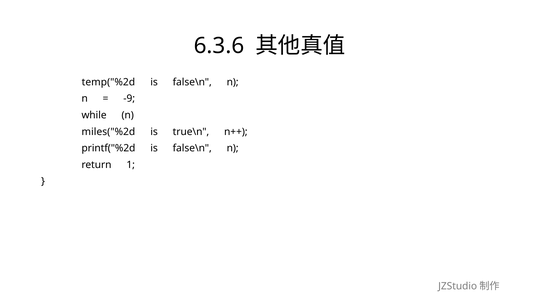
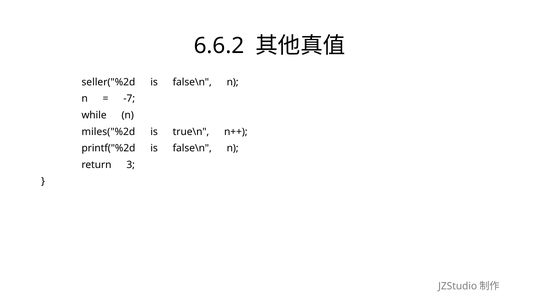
6.3.6: 6.3.6 -> 6.6.2
temp("%2d: temp("%2d -> seller("%2d
-9: -9 -> -7
1: 1 -> 3
